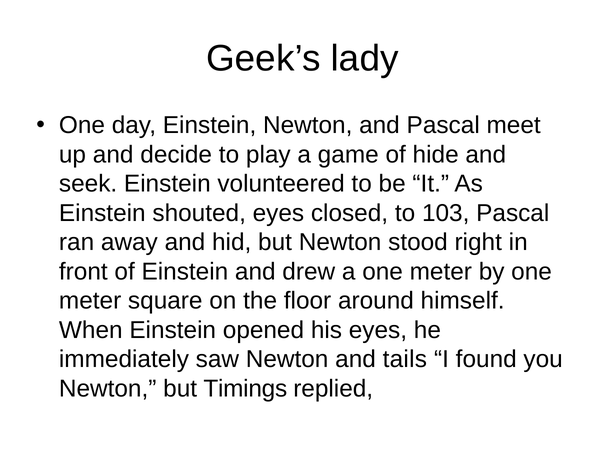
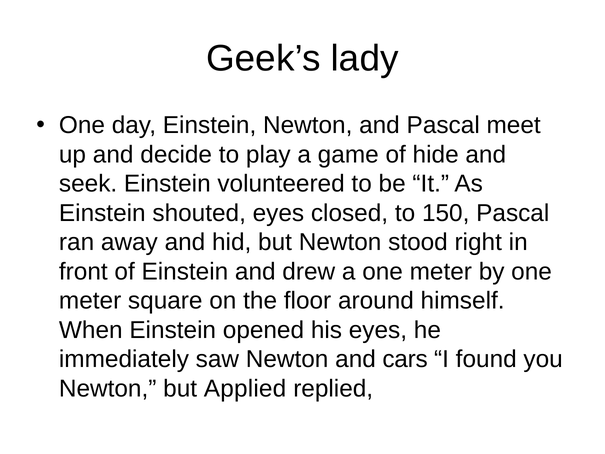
103: 103 -> 150
tails: tails -> cars
Timings: Timings -> Applied
